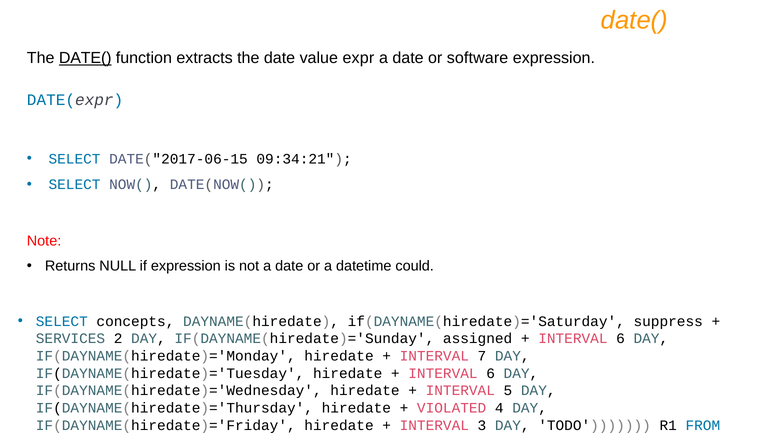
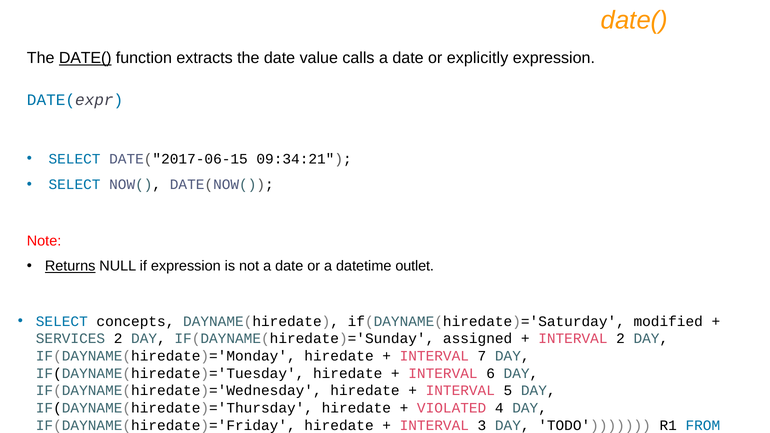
expr: expr -> calls
software: software -> explicitly
Returns underline: none -> present
could: could -> outlet
suppress: suppress -> modified
6 at (621, 339): 6 -> 2
